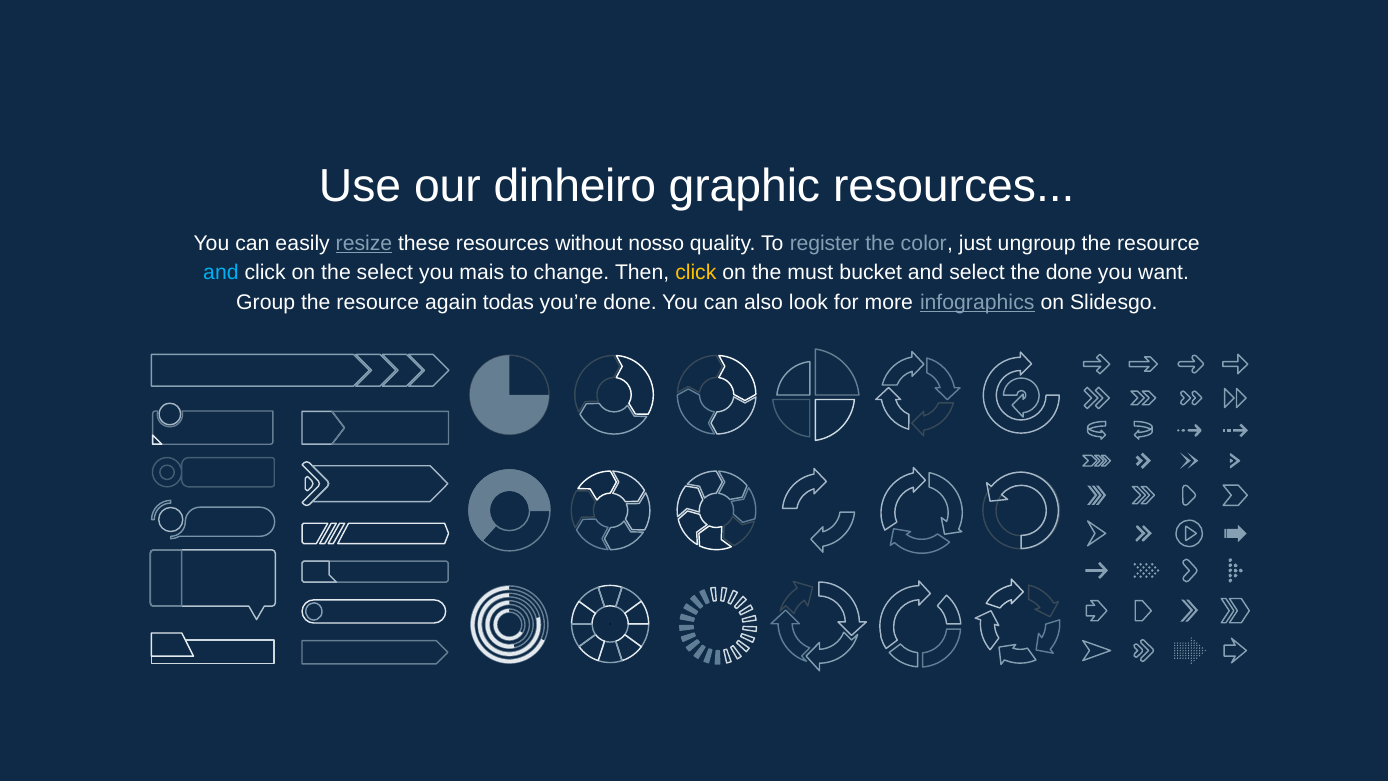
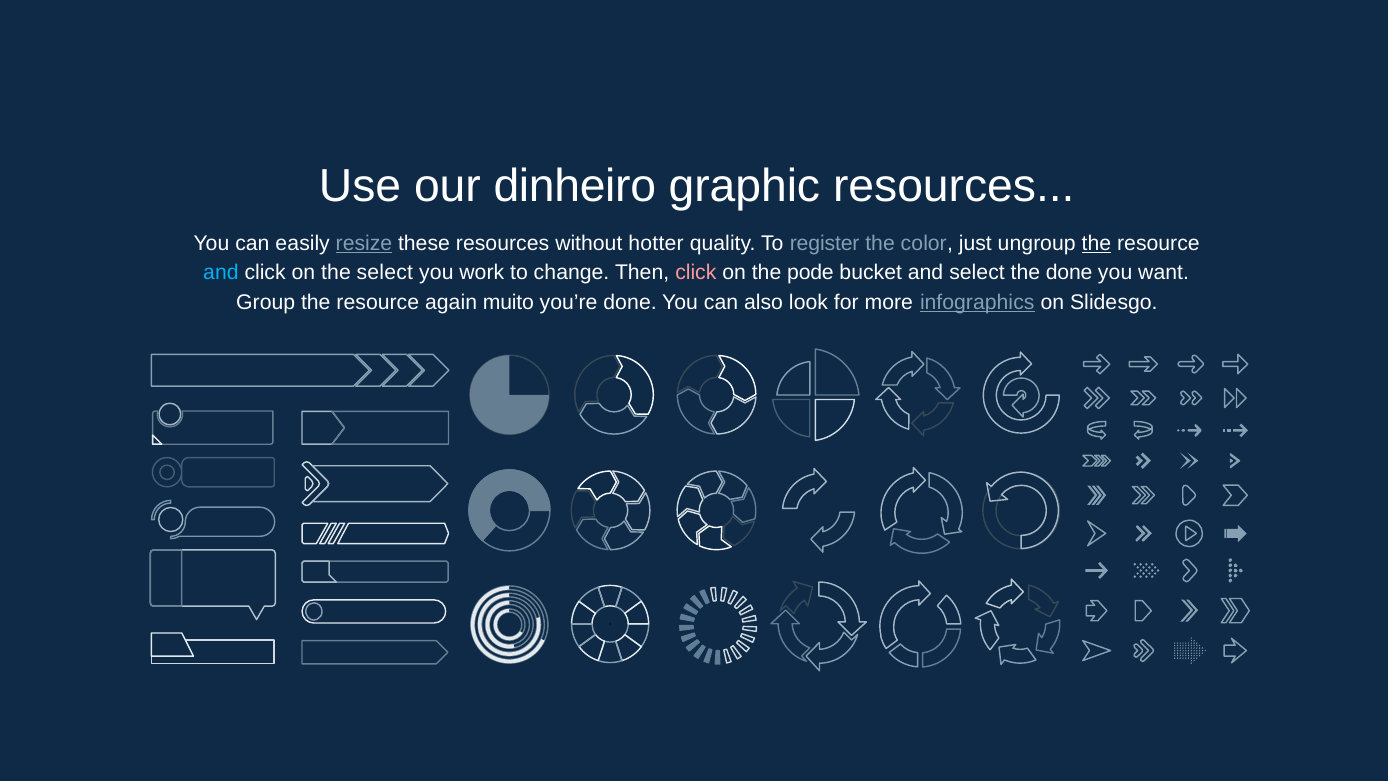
nosso: nosso -> hotter
the at (1096, 243) underline: none -> present
mais: mais -> work
click at (696, 273) colour: yellow -> pink
must: must -> pode
todas: todas -> muito
